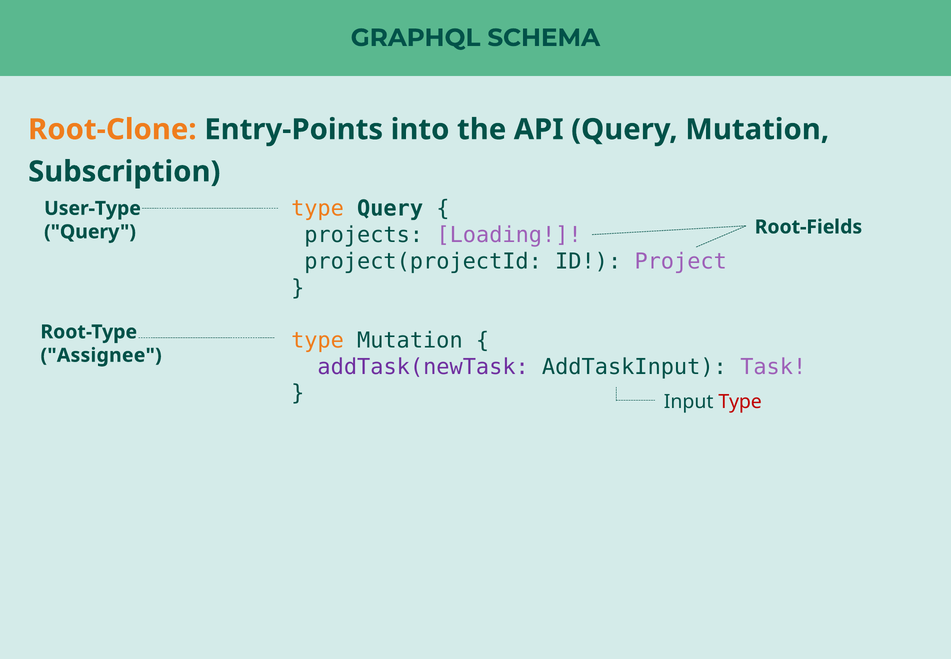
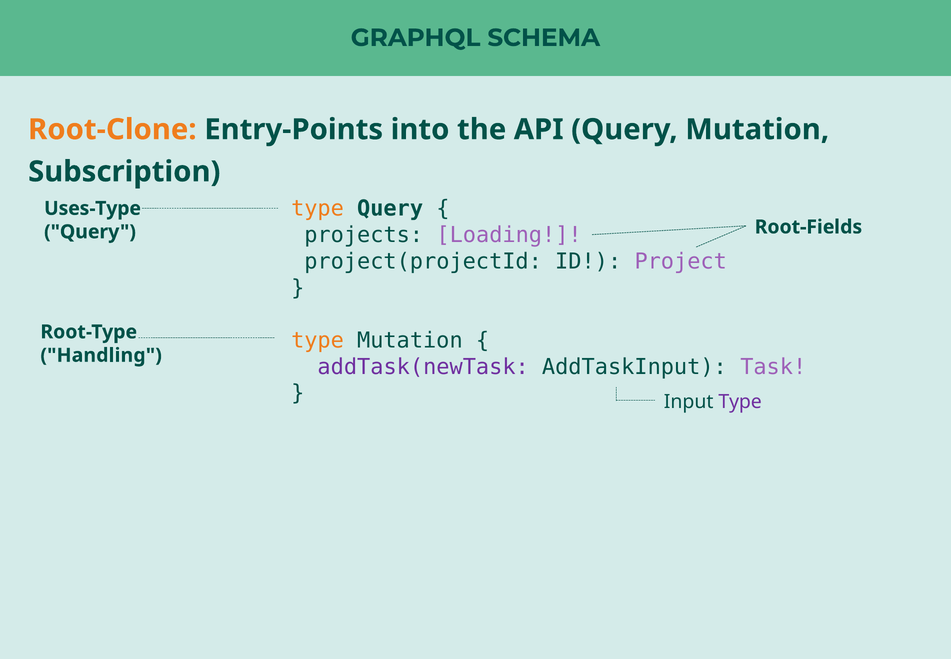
User-Type: User-Type -> Uses-Type
Assignee: Assignee -> Handling
Type at (740, 401) colour: red -> purple
